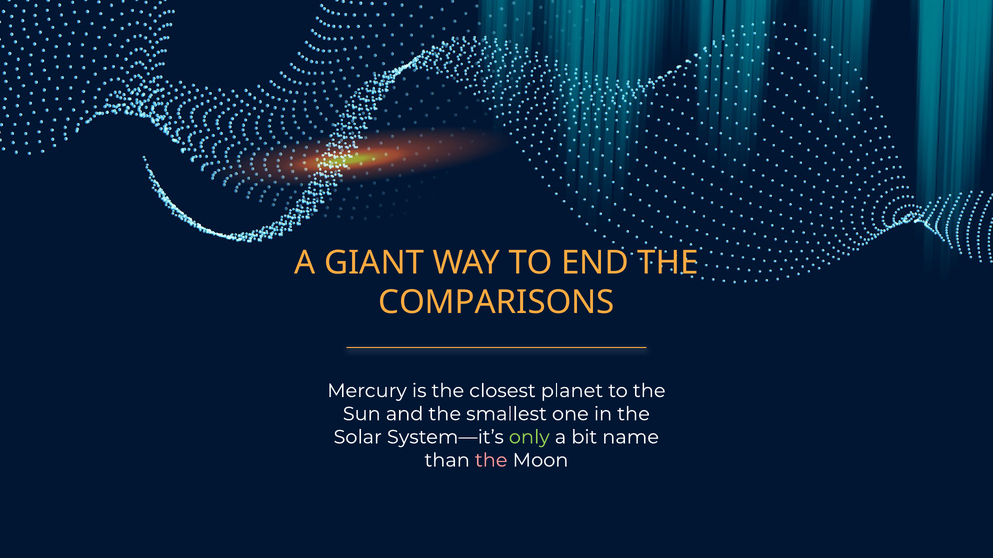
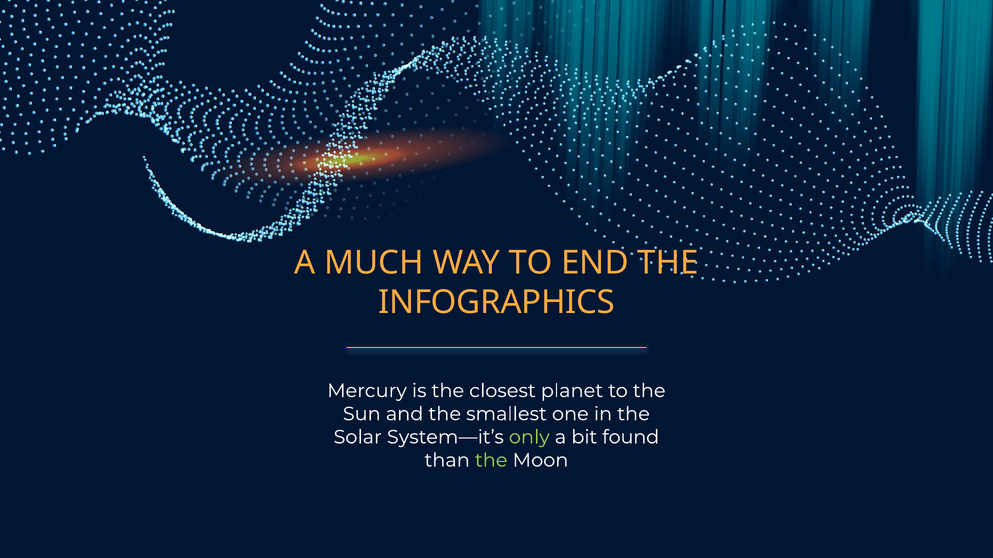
GIANT: GIANT -> MUCH
COMPARISONS: COMPARISONS -> INFOGRAPHICS
name: name -> found
the at (491, 461) colour: pink -> light green
